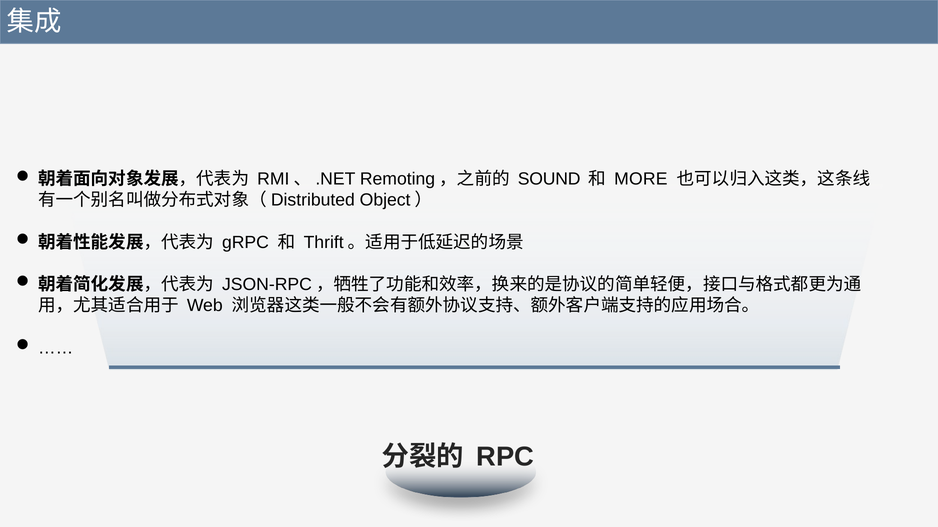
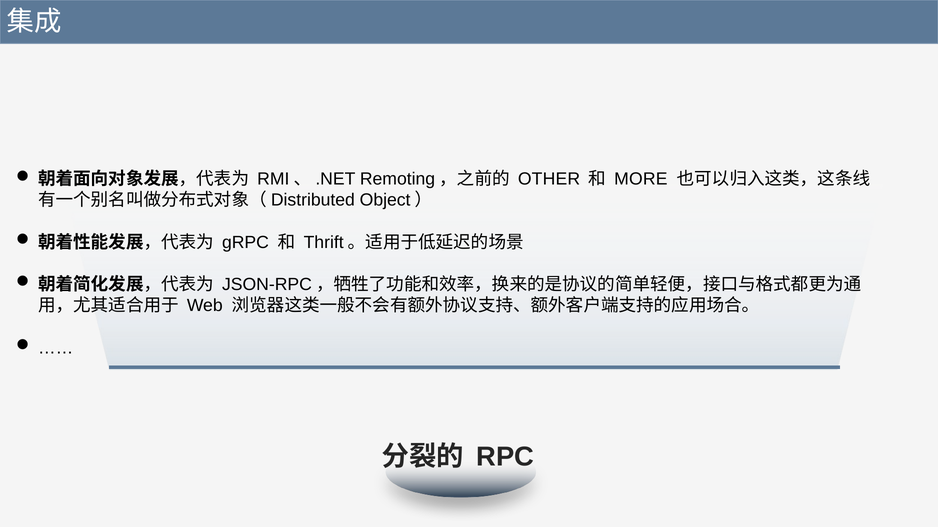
SOUND: SOUND -> OTHER
